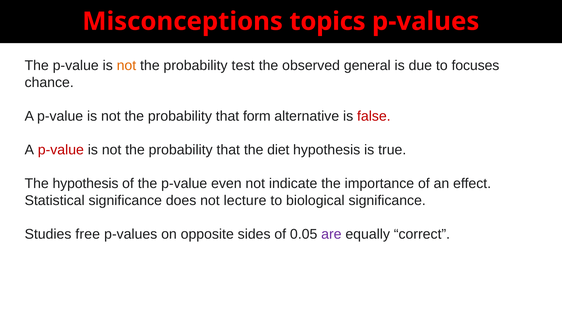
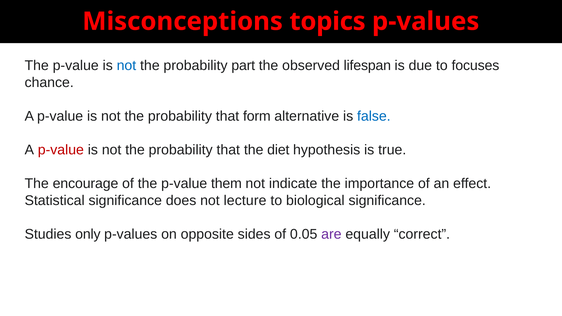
not at (126, 66) colour: orange -> blue
test: test -> part
general: general -> lifespan
false colour: red -> blue
The hypothesis: hypothesis -> encourage
even: even -> them
free: free -> only
